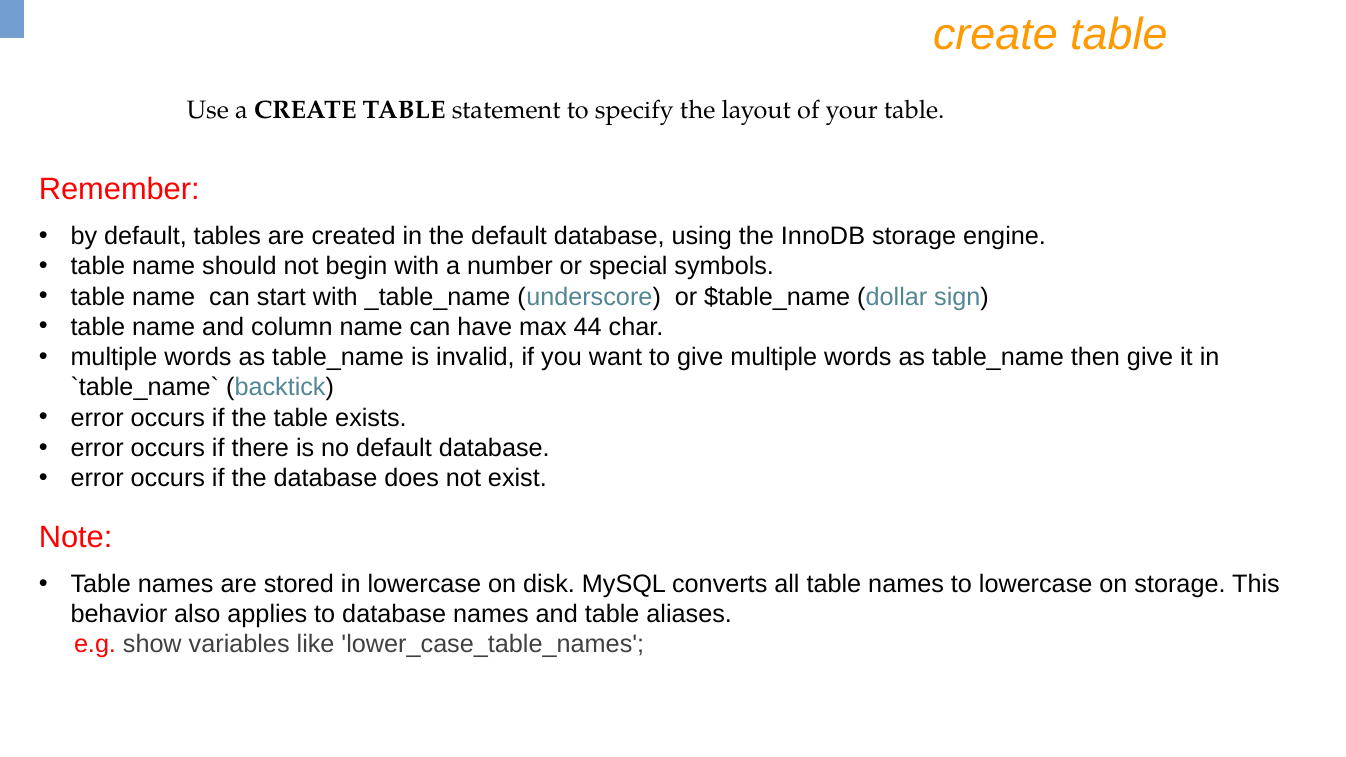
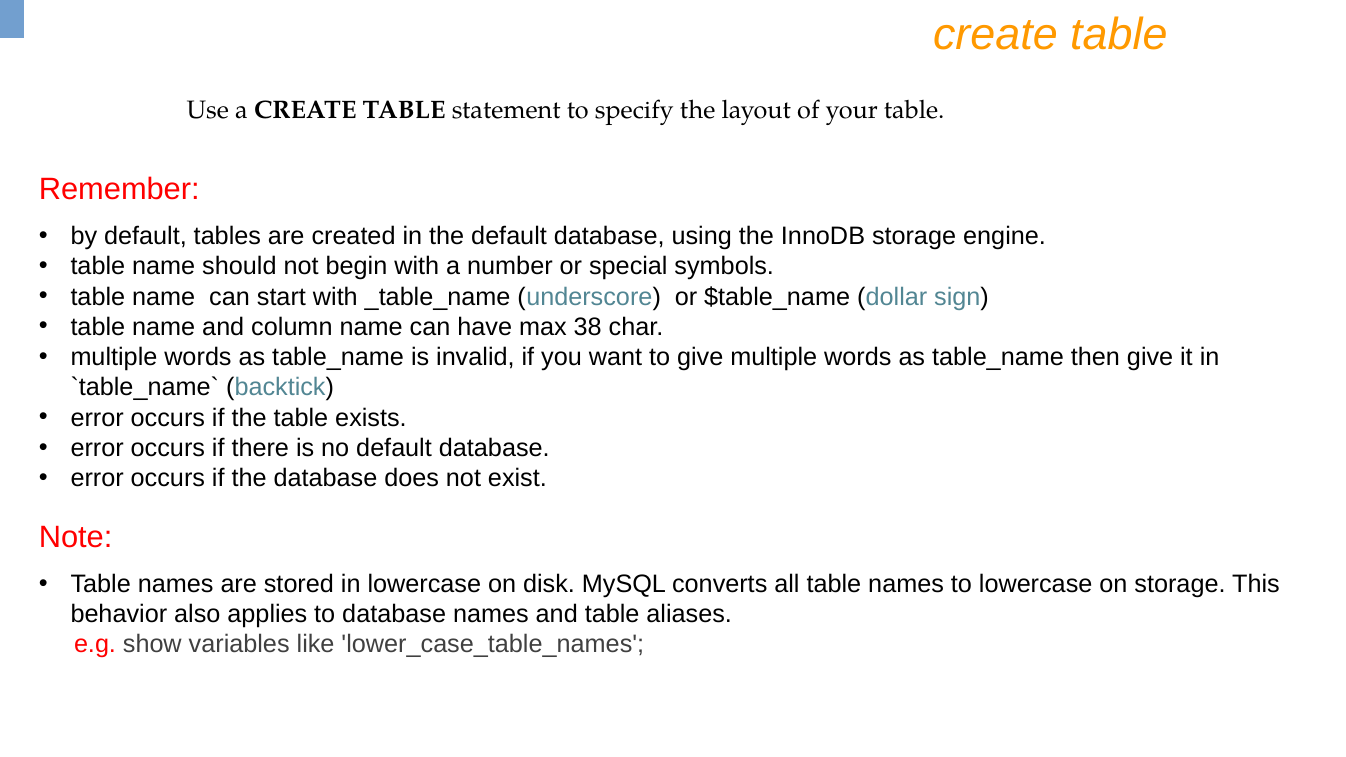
44: 44 -> 38
